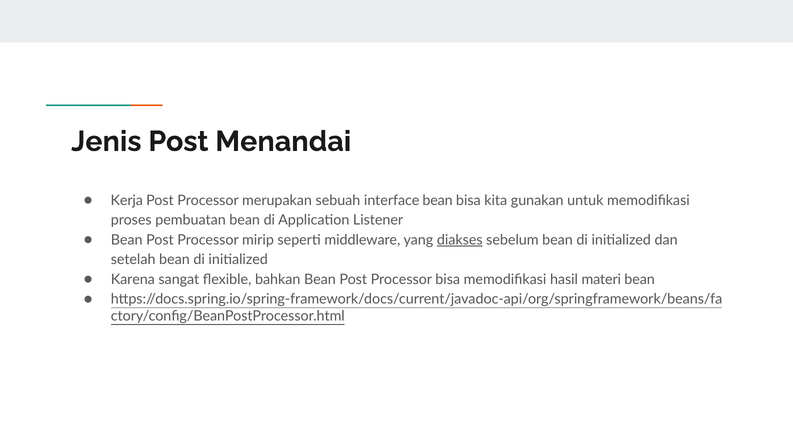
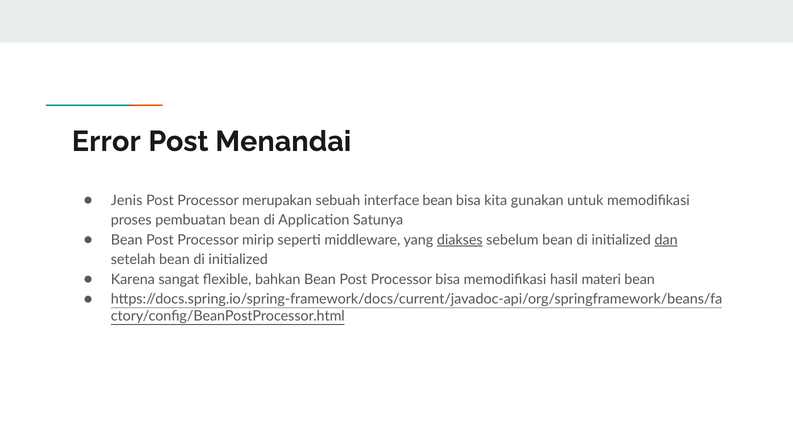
Jenis: Jenis -> Error
Kerja: Kerja -> Jenis
Listener: Listener -> Satunya
dan underline: none -> present
